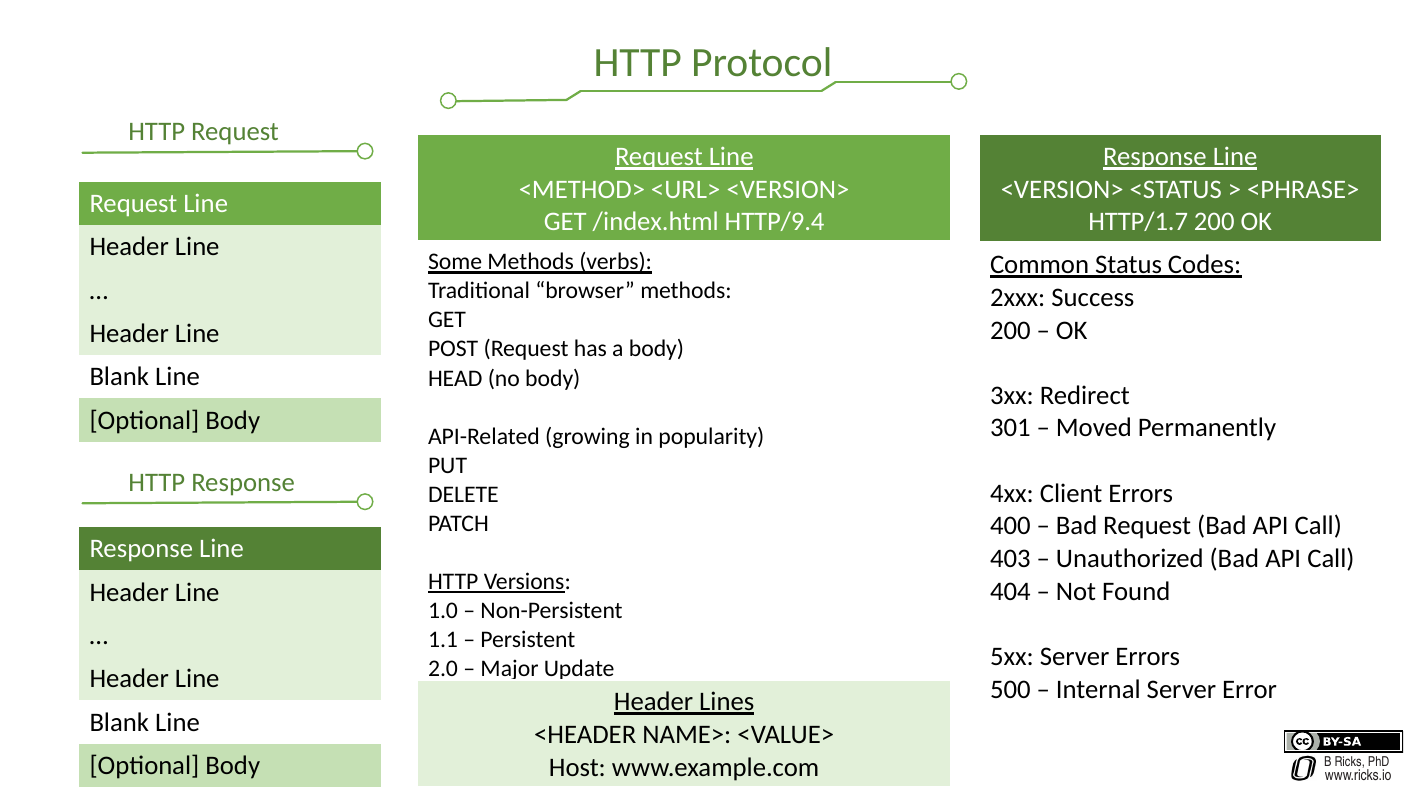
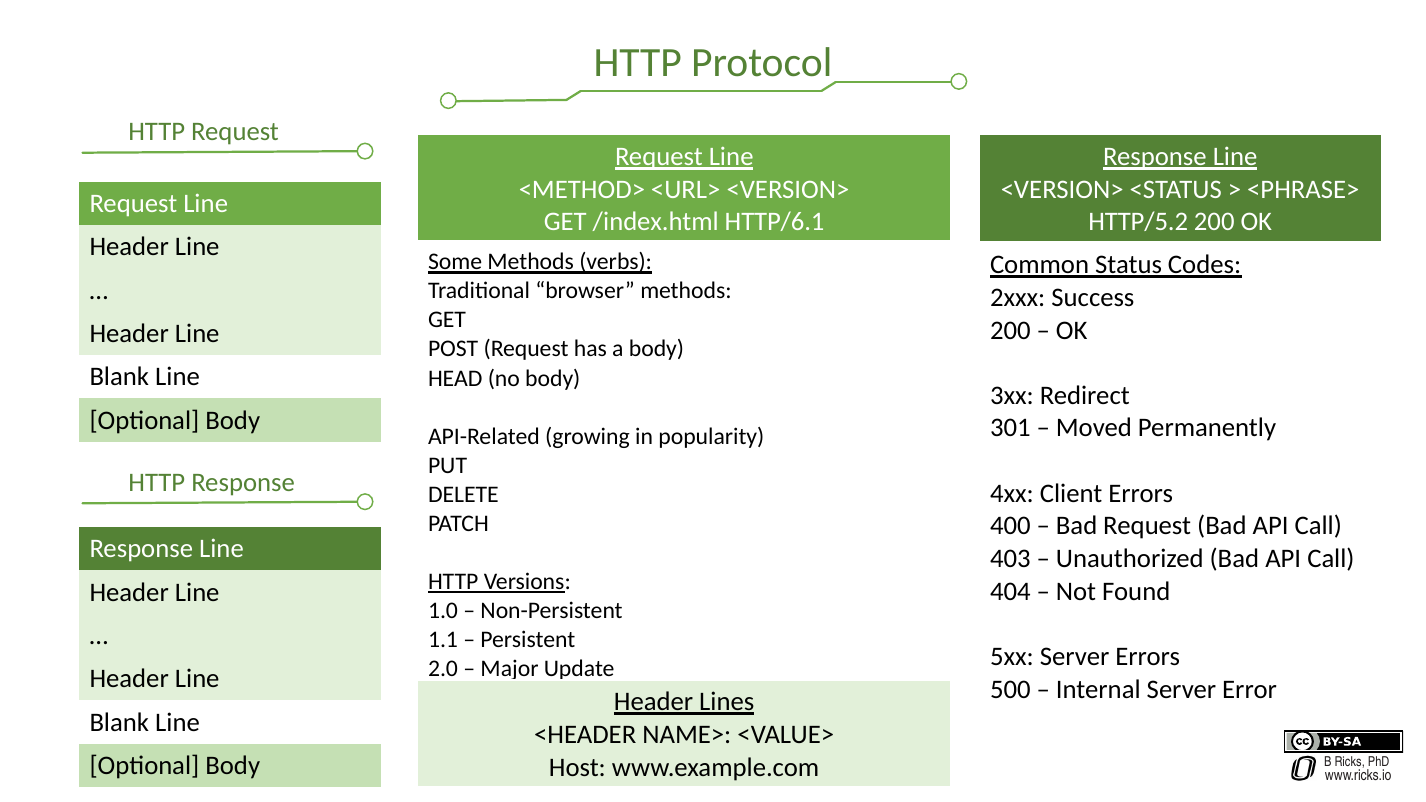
HTTP/9.4: HTTP/9.4 -> HTTP/6.1
HTTP/1.7: HTTP/1.7 -> HTTP/5.2
